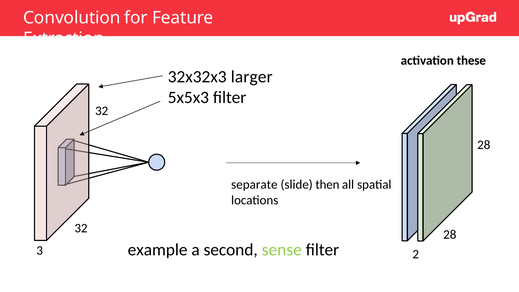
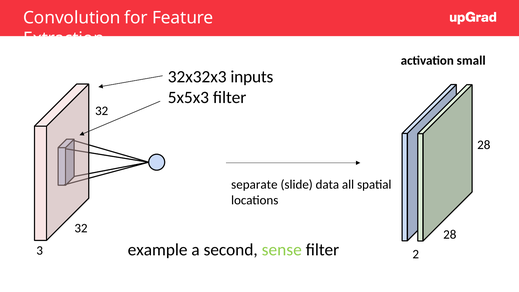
these: these -> small
larger: larger -> inputs
then: then -> data
